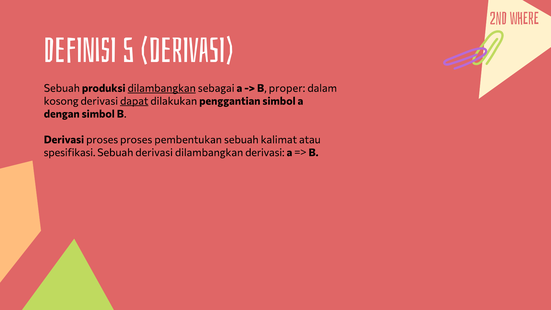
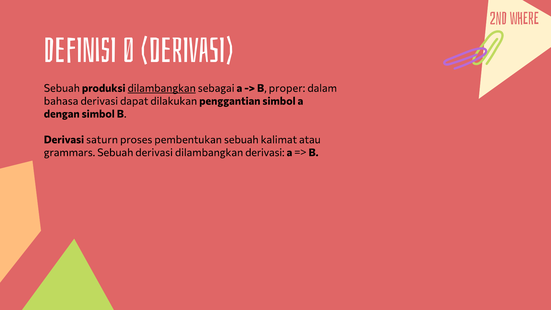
5: 5 -> 0
kosong: kosong -> bahasa
dapat underline: present -> none
Derivasi proses: proses -> saturn
spesifikasi: spesifikasi -> grammars
